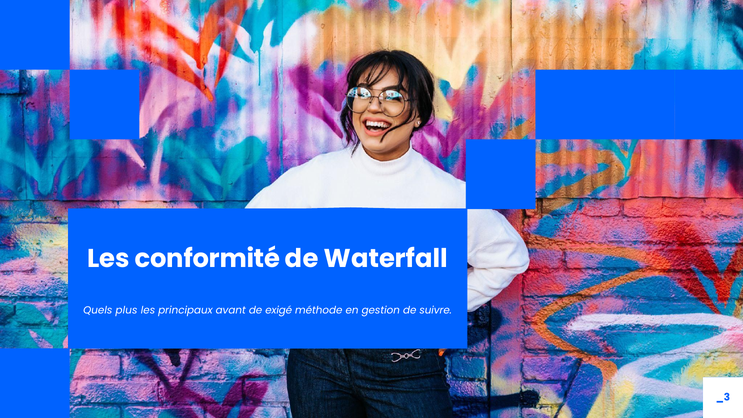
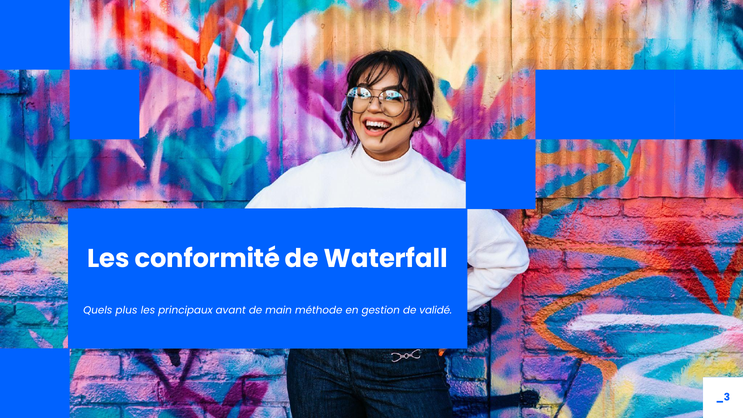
exigé: exigé -> main
suivre: suivre -> validé
